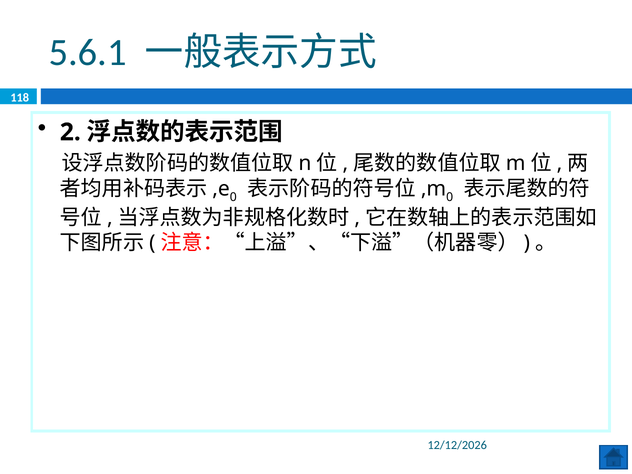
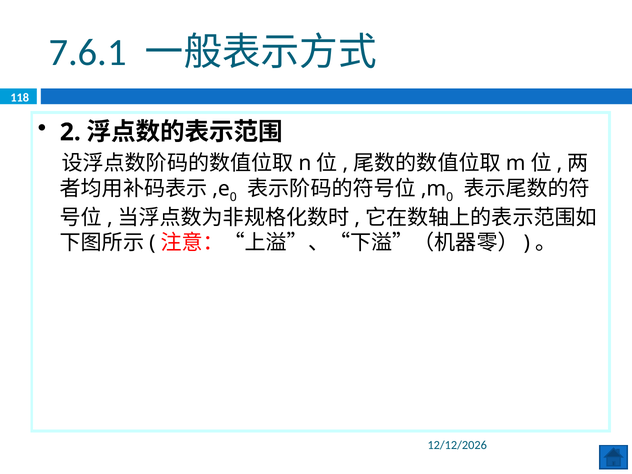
5.6.1: 5.6.1 -> 7.6.1
